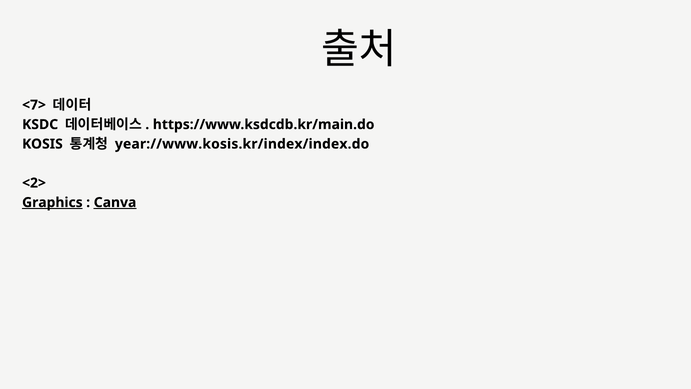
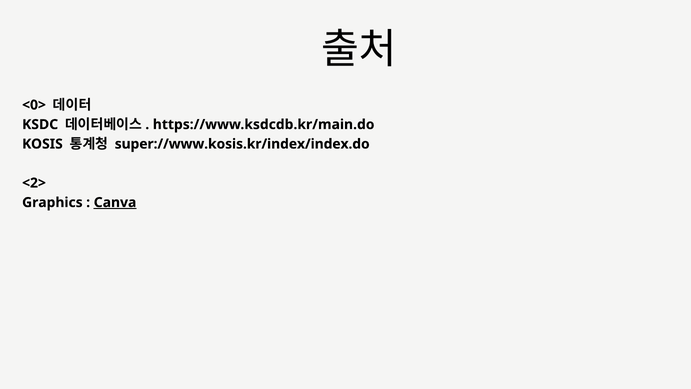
<7>: <7> -> <0>
year://www.kosis.kr/index/index.do: year://www.kosis.kr/index/index.do -> super://www.kosis.kr/index/index.do
Graphics underline: present -> none
